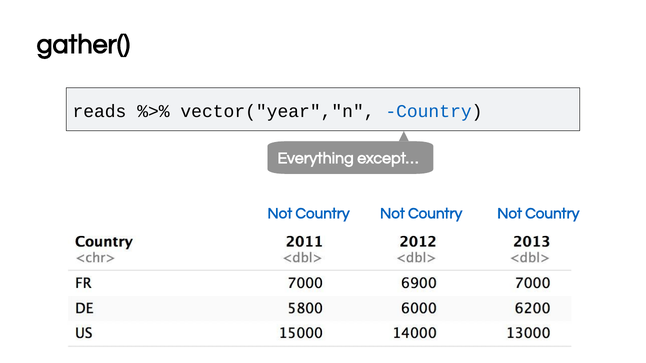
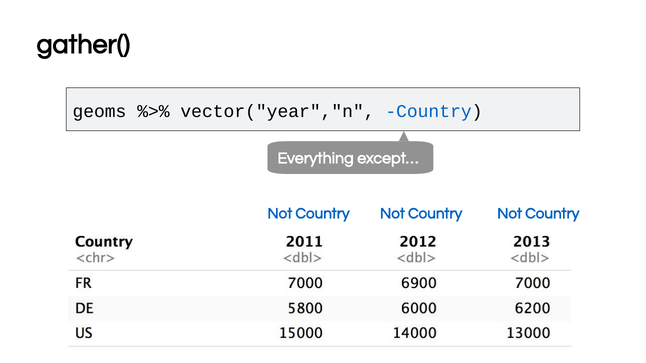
reads: reads -> geoms
